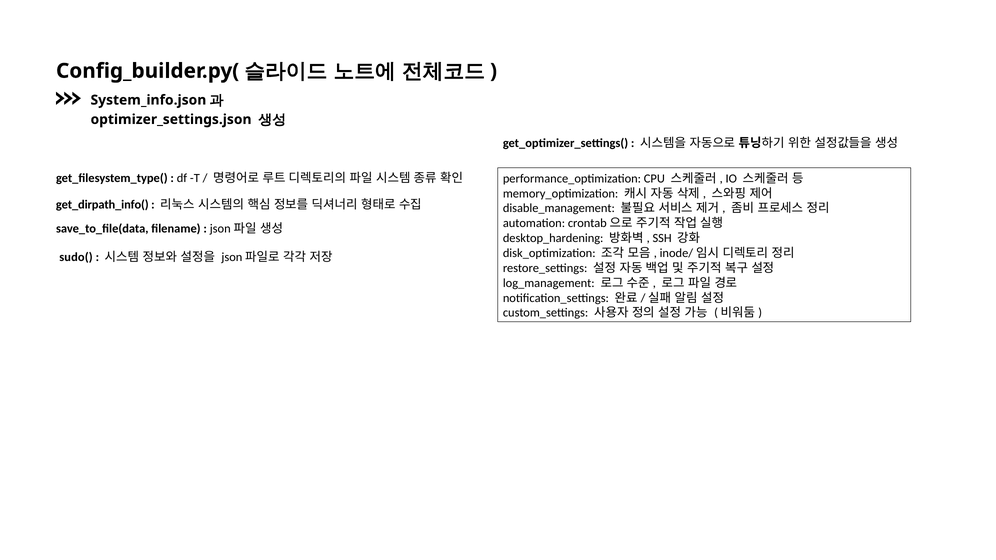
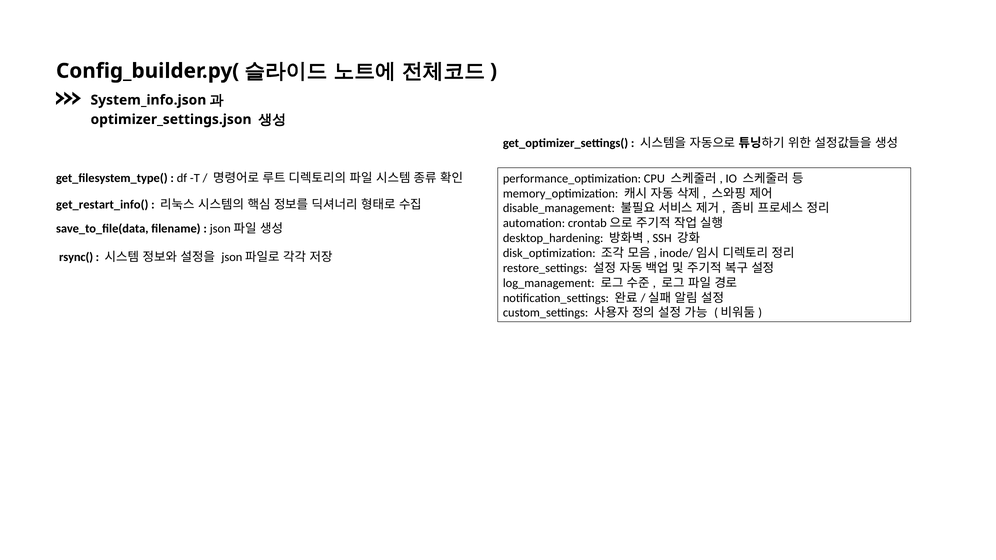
get_dirpath_info(: get_dirpath_info( -> get_restart_info(
sudo(: sudo( -> rsync(
